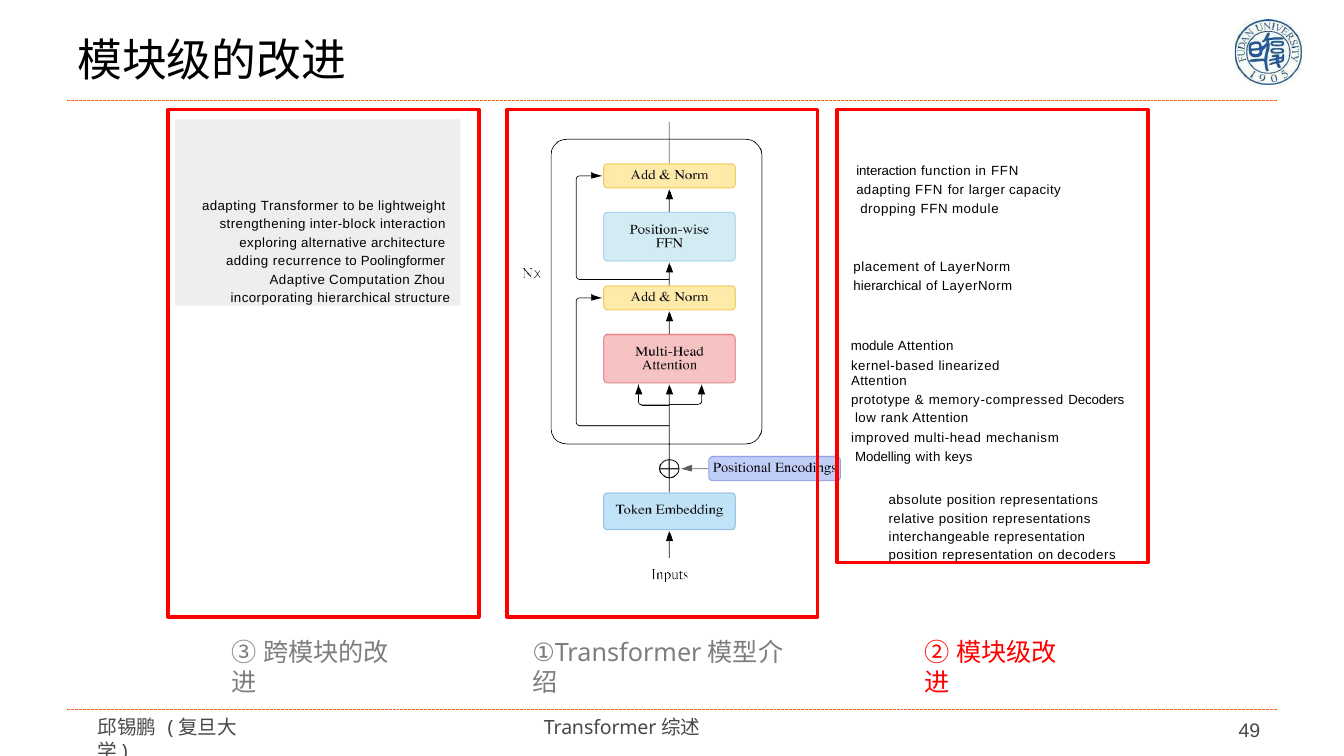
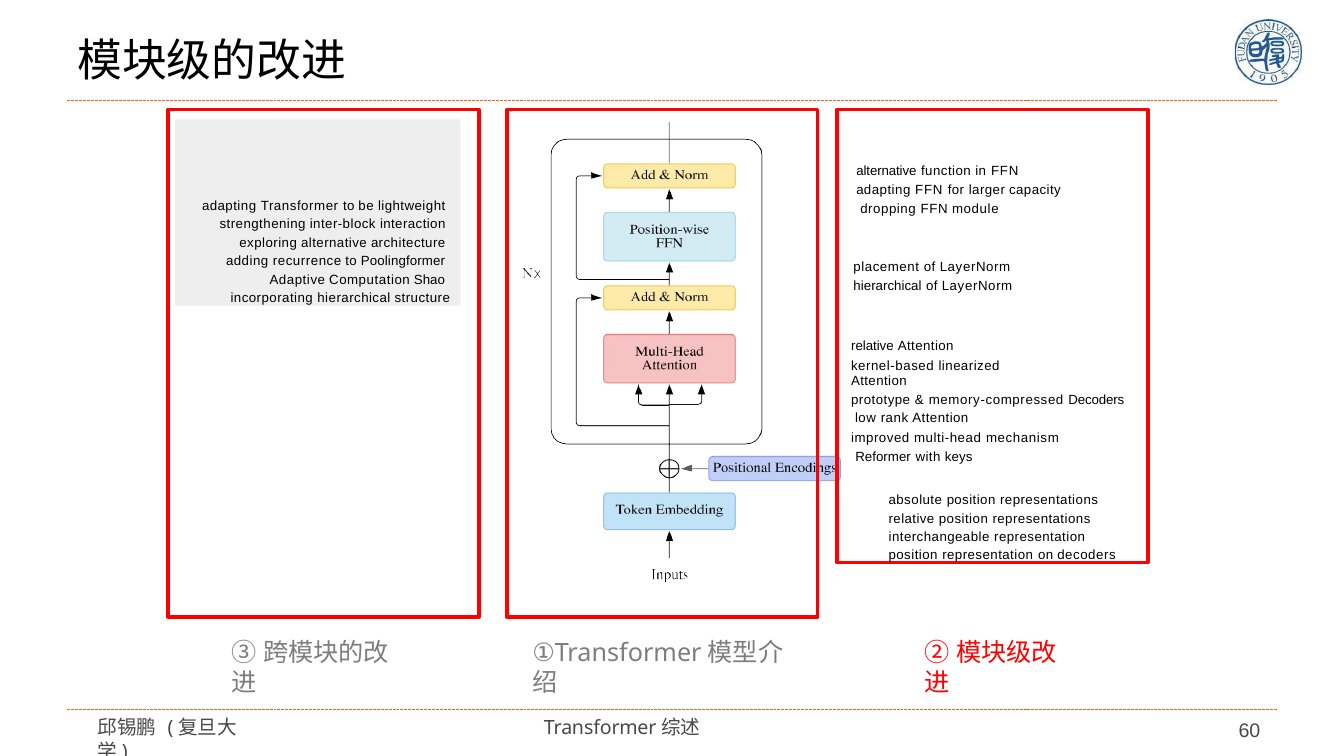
interaction at (886, 171): interaction -> alternative
Zhou: Zhou -> Shao
module at (872, 346): module -> relative
Modelling: Modelling -> Reformer
49: 49 -> 60
